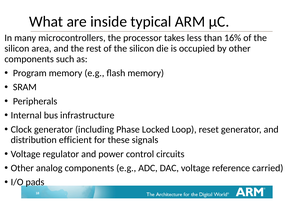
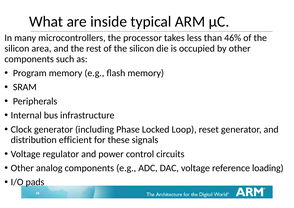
16%: 16% -> 46%
carried: carried -> loading
